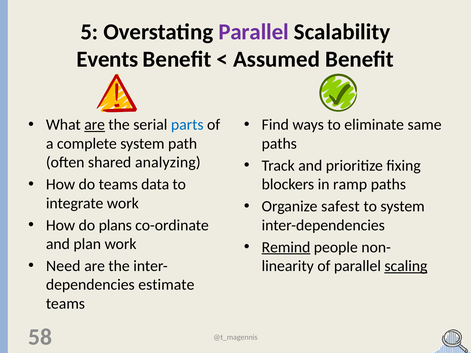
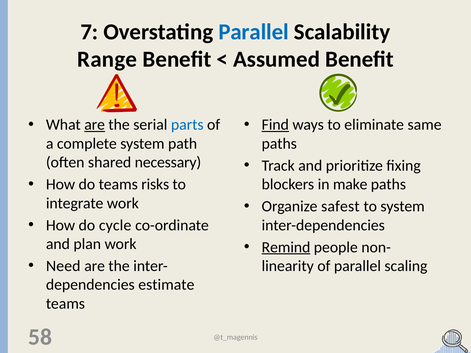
5: 5 -> 7
Parallel at (254, 32) colour: purple -> blue
Events: Events -> Range
Find underline: none -> present
analyzing: analyzing -> necessary
data: data -> risks
ramp: ramp -> make
plans: plans -> cycle
scaling underline: present -> none
